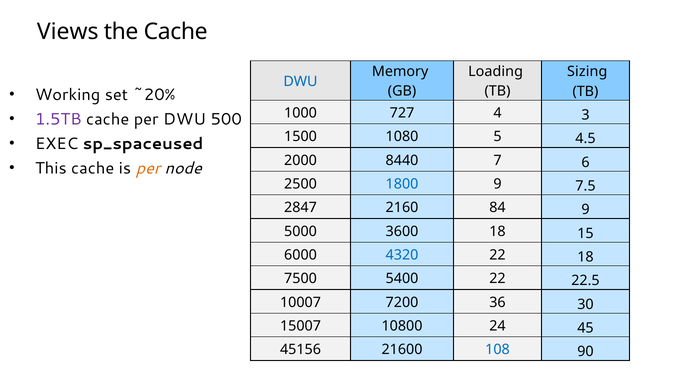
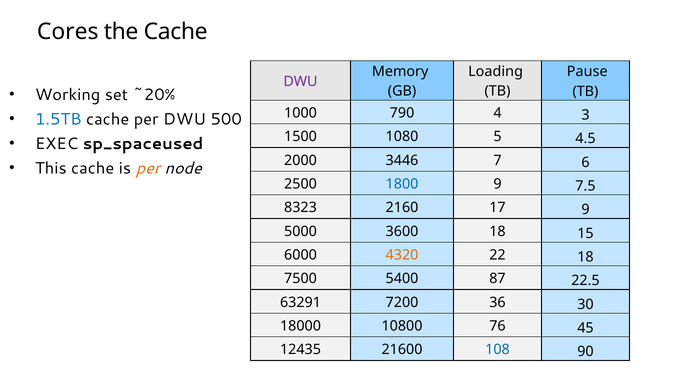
Views: Views -> Cores
Sizing: Sizing -> Pause
DWU at (301, 82) colour: blue -> purple
727: 727 -> 790
1.5TB colour: purple -> blue
8440: 8440 -> 3446
2847: 2847 -> 8323
84: 84 -> 17
4320 colour: blue -> orange
5400 22: 22 -> 87
10007: 10007 -> 63291
15007: 15007 -> 18000
24: 24 -> 76
45156: 45156 -> 12435
